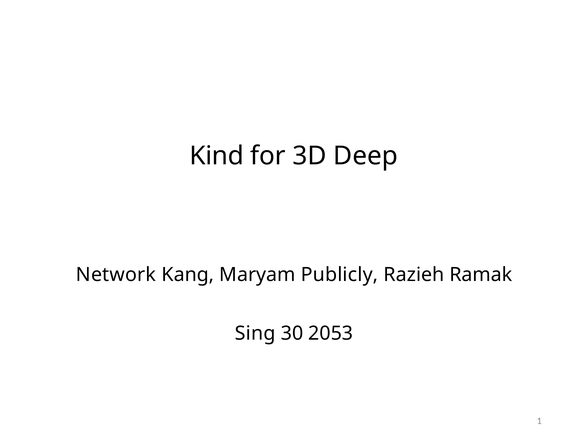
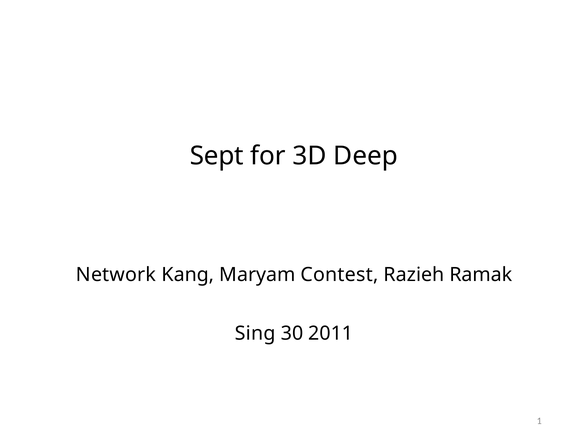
Kind: Kind -> Sept
Publicly: Publicly -> Contest
2053: 2053 -> 2011
